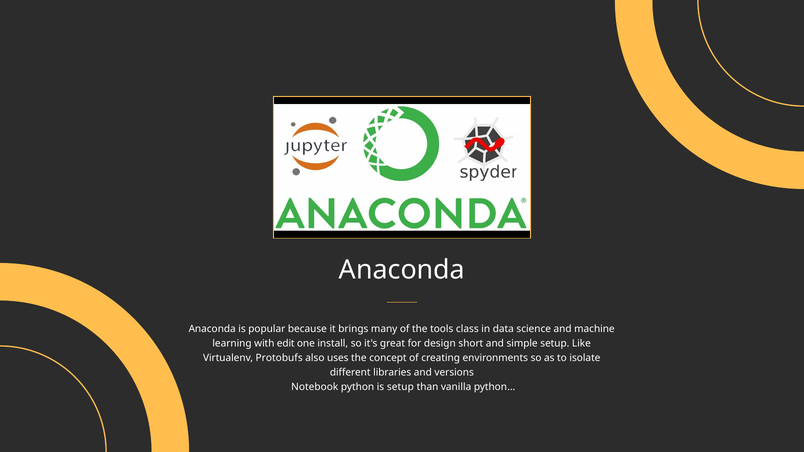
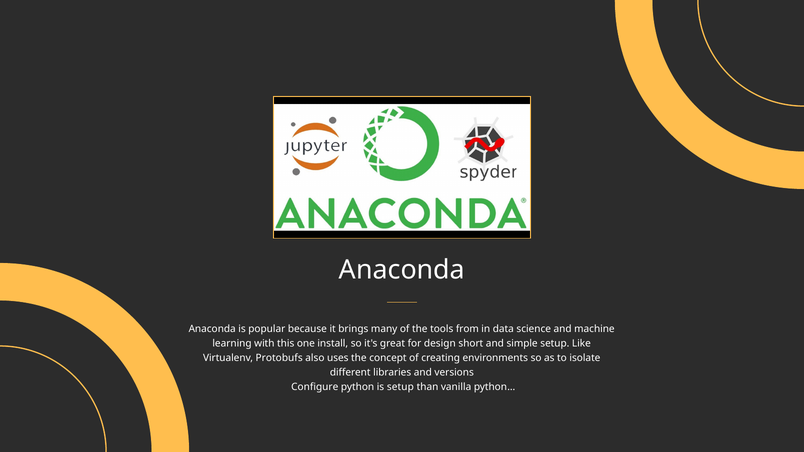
class: class -> from
edit: edit -> this
Notebook: Notebook -> Configure
